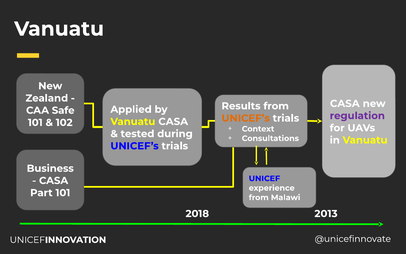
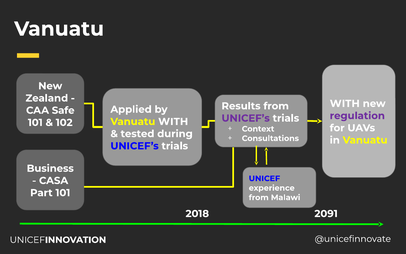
CASA at (345, 103): CASA -> WITH
UNICEF’s at (246, 118) colour: orange -> purple
Vanuatu CASA: CASA -> WITH
2013: 2013 -> 2091
